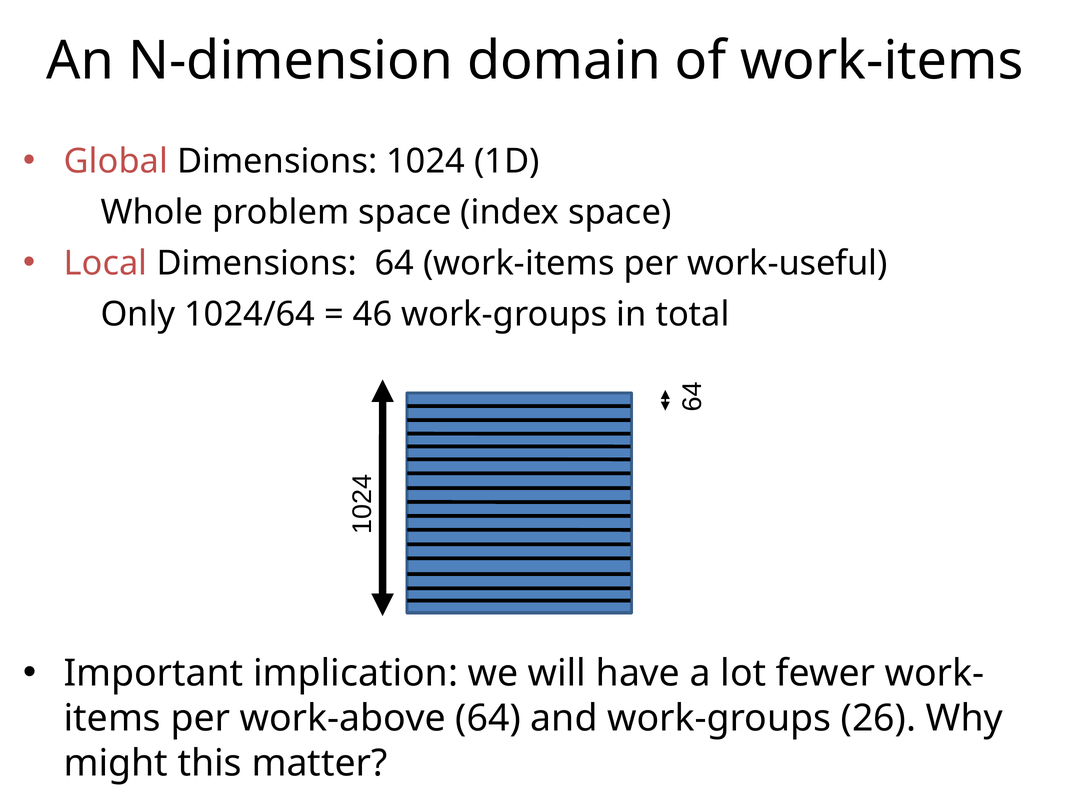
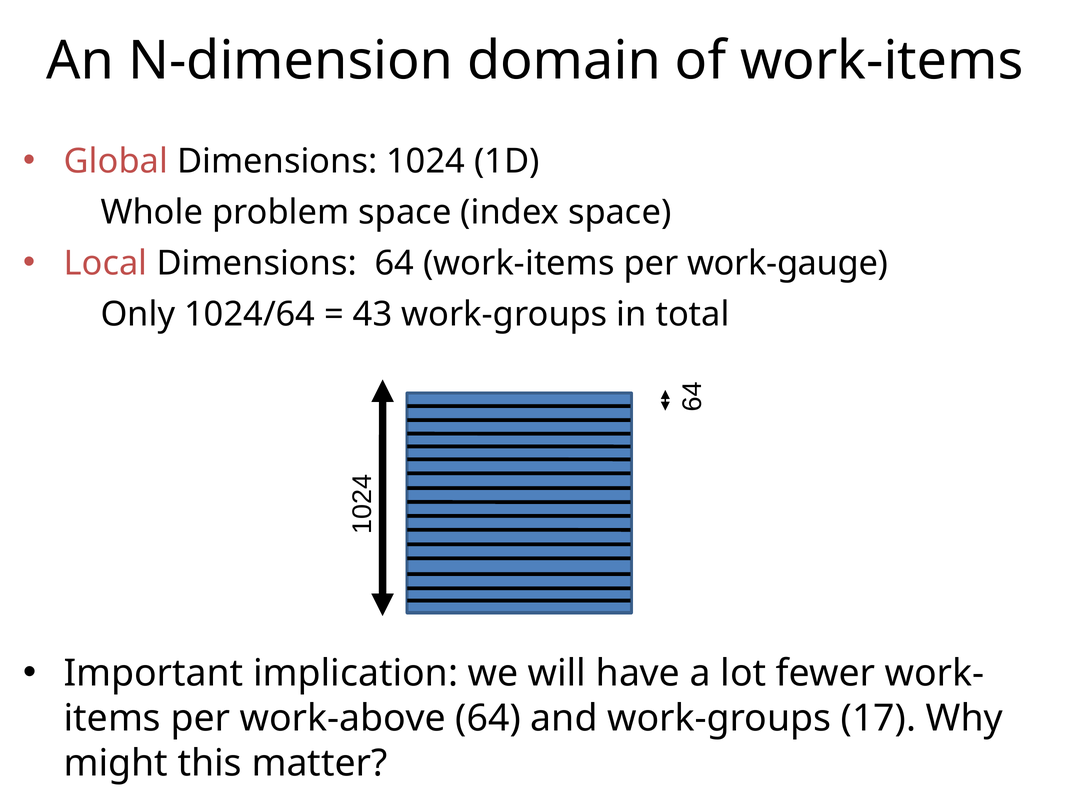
work-useful: work-useful -> work-gauge
46: 46 -> 43
26: 26 -> 17
